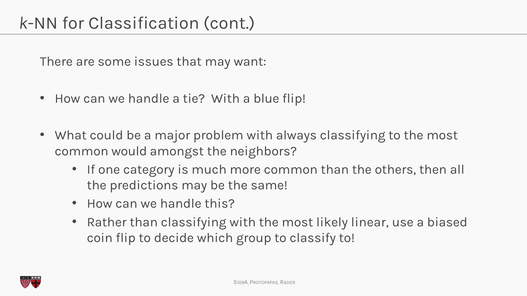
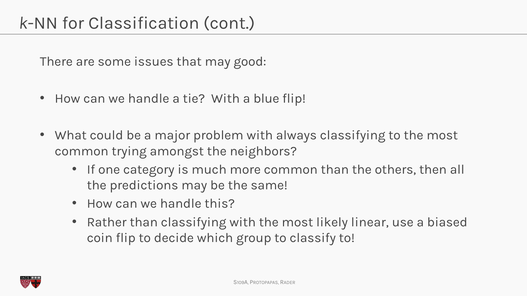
want: want -> good
would: would -> trying
